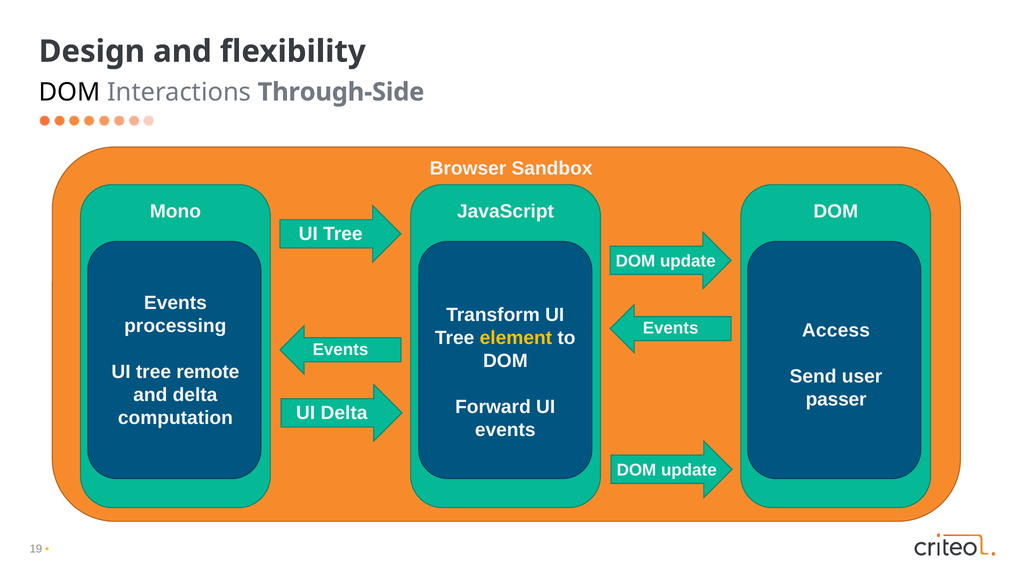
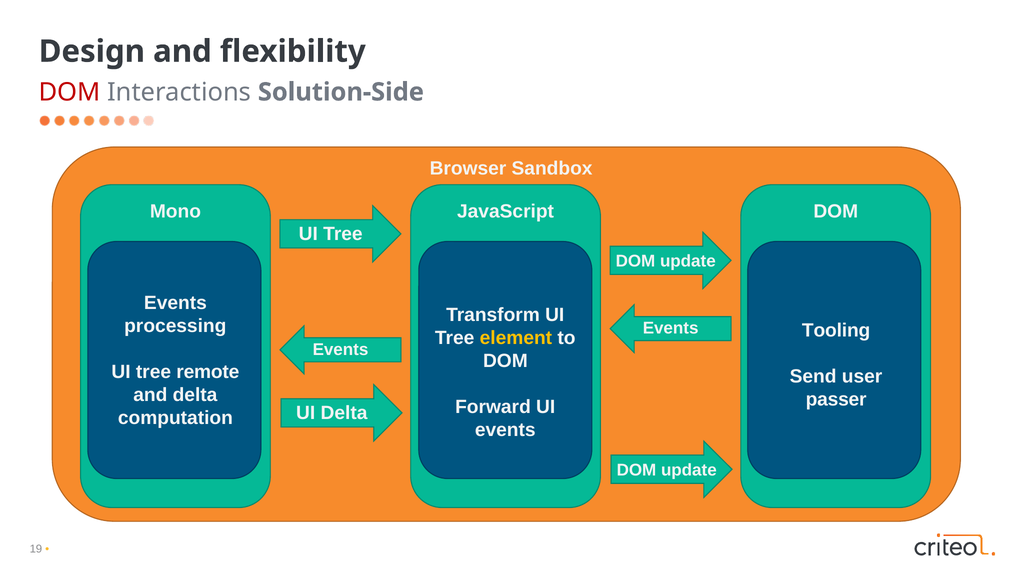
DOM at (70, 92) colour: black -> red
Through-Side: Through-Side -> Solution-Side
Access: Access -> Tooling
